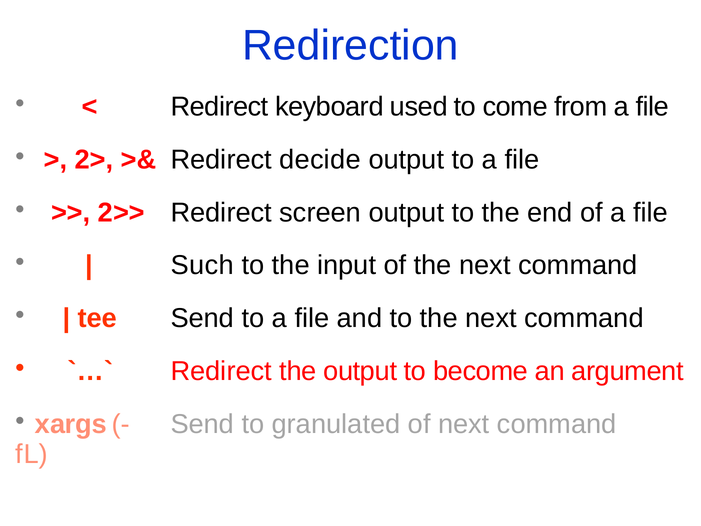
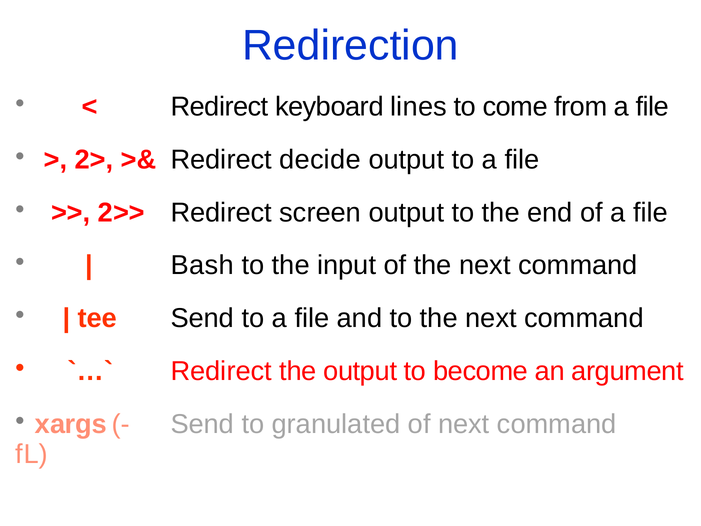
used: used -> lines
Such: Such -> Bash
